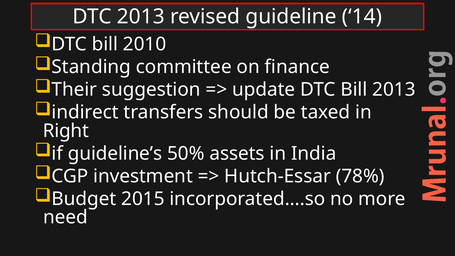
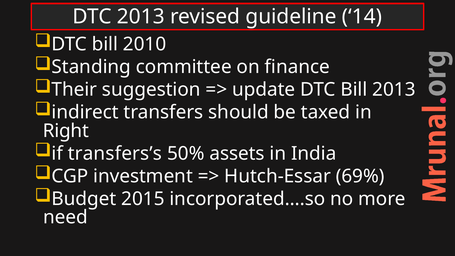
guideline’s: guideline’s -> transfers’s
78%: 78% -> 69%
